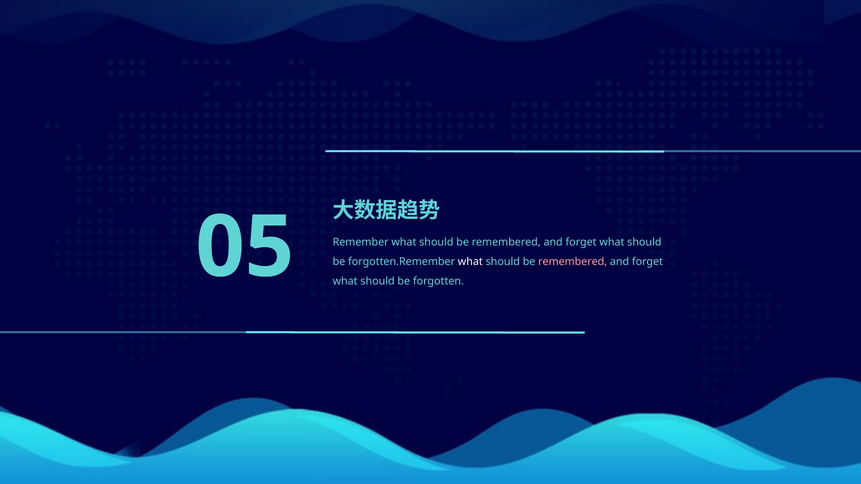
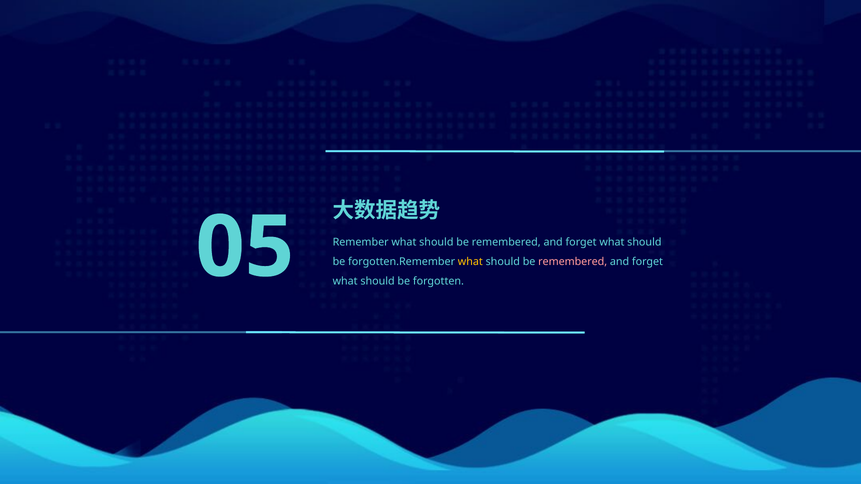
what at (470, 262) colour: white -> yellow
